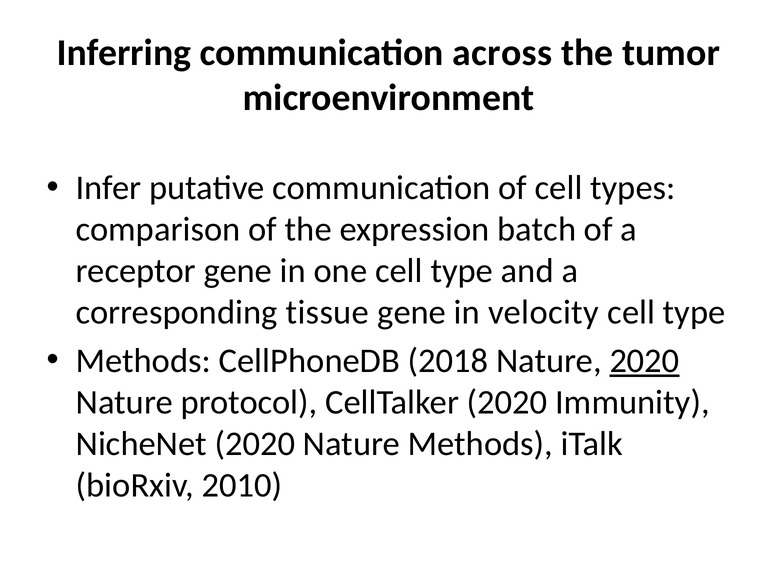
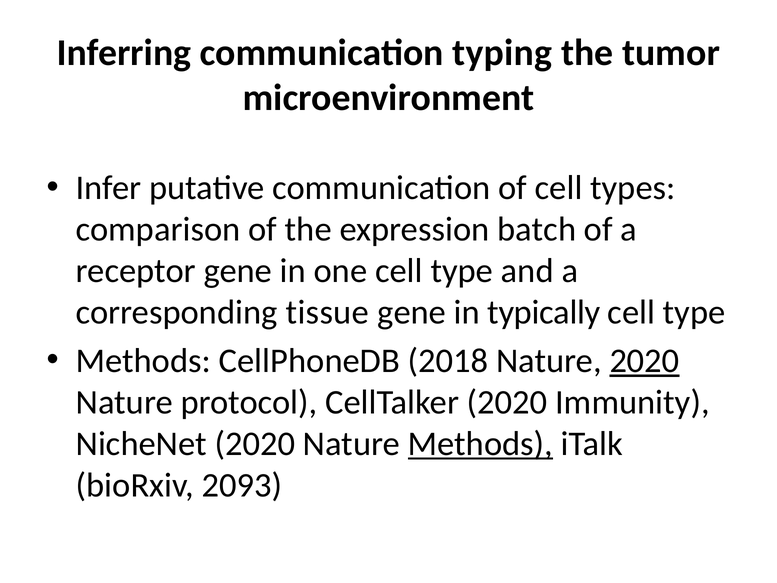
across: across -> typing
velocity: velocity -> typically
Methods at (480, 444) underline: none -> present
2010: 2010 -> 2093
